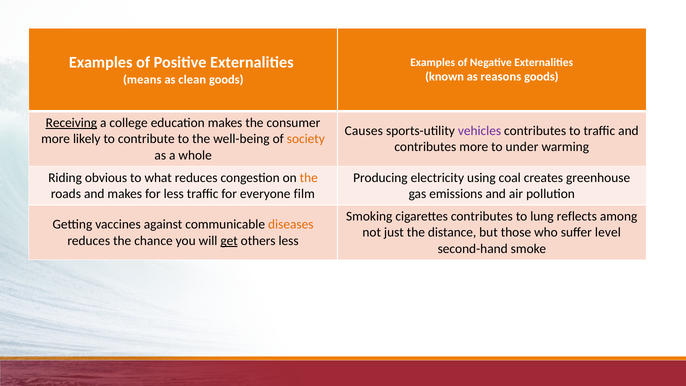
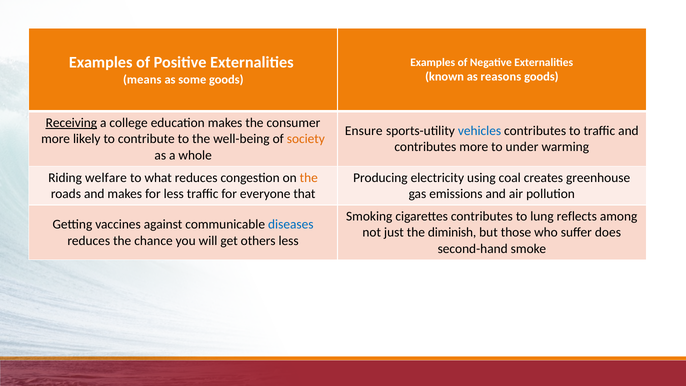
clean: clean -> some
Causes: Causes -> Ensure
vehicles colour: purple -> blue
obvious: obvious -> welfare
film: film -> that
diseases colour: orange -> blue
distance: distance -> diminish
level: level -> does
get underline: present -> none
